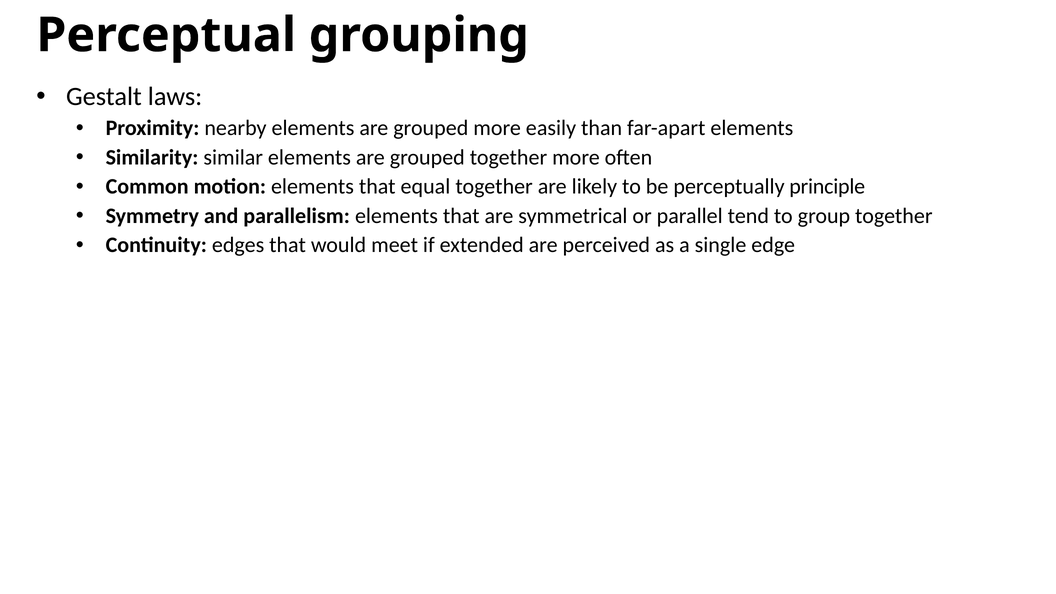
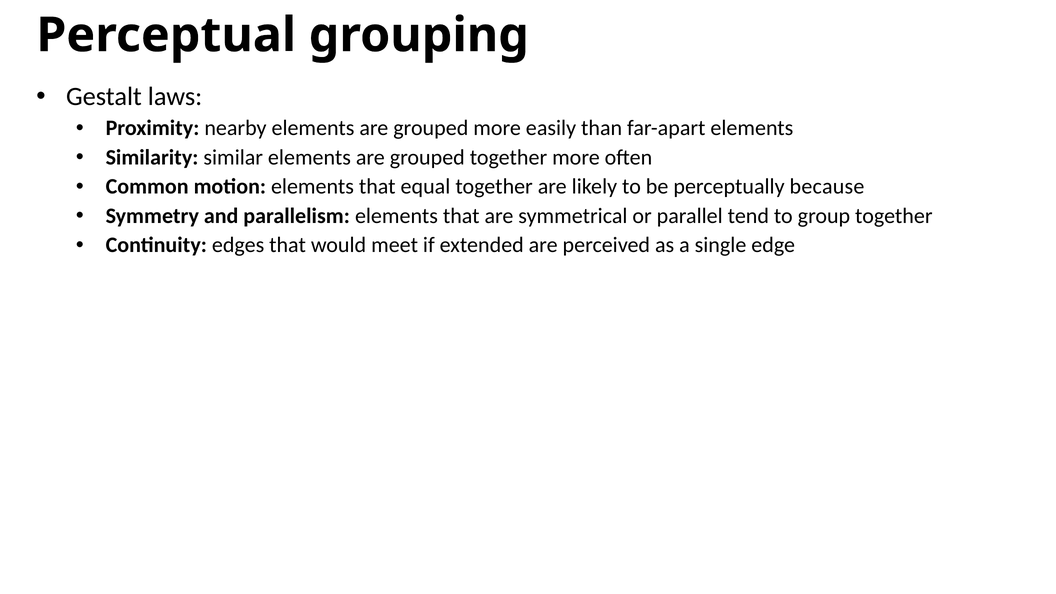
principle: principle -> because
